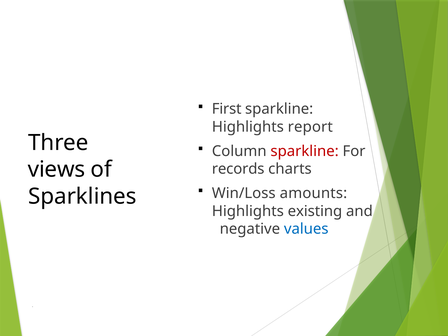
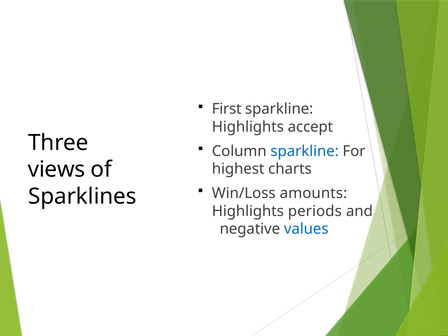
report: report -> accept
sparkline at (305, 151) colour: red -> blue
records: records -> highest
existing: existing -> periods
